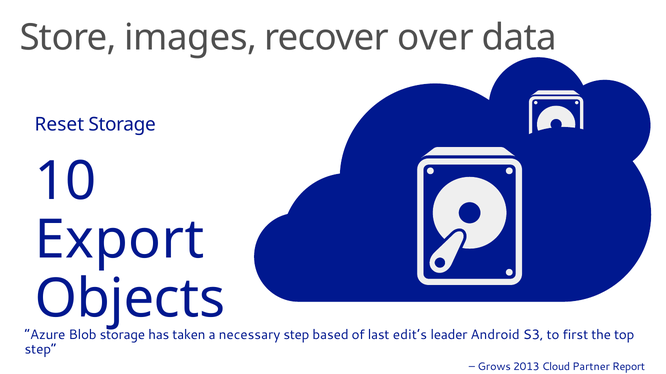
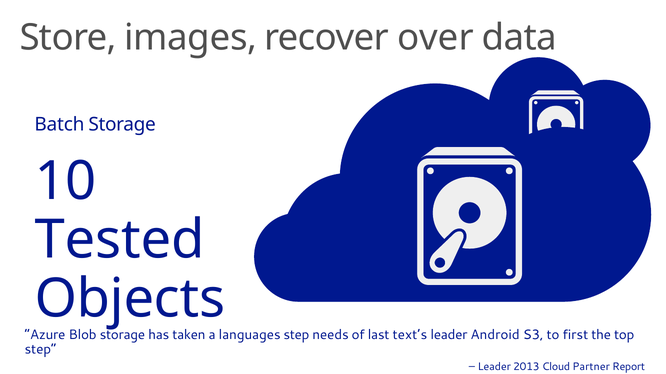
Reset: Reset -> Batch
Export: Export -> Tested
necessary: necessary -> languages
based: based -> needs
edit’s: edit’s -> text’s
Grows at (494, 367): Grows -> Leader
